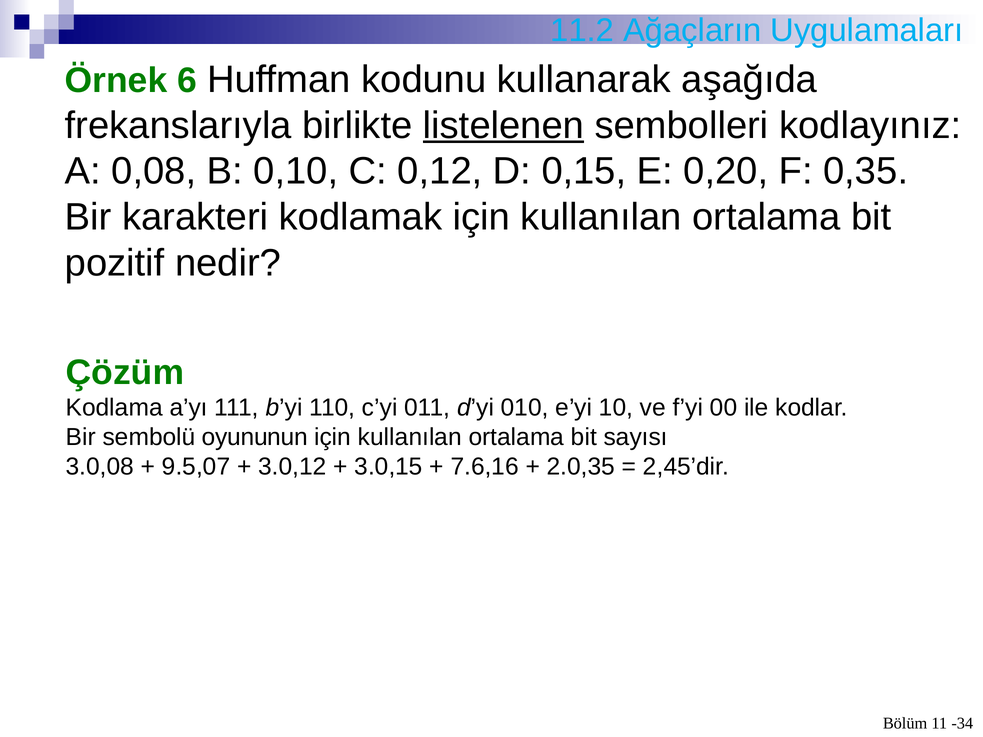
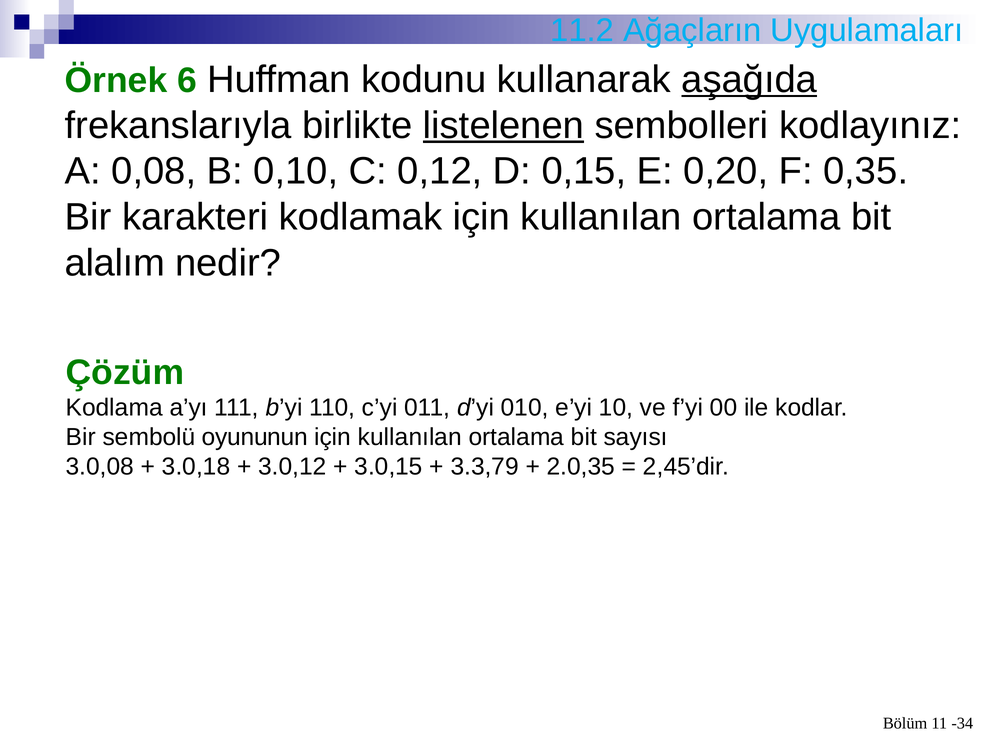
aşağıda underline: none -> present
pozitif: pozitif -> alalım
9.5,07: 9.5,07 -> 3.0,18
7.6,16: 7.6,16 -> 3.3,79
